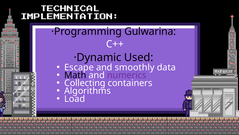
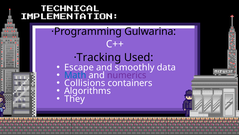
·Dynamic: ·Dynamic -> ·Tracking
Math colour: black -> blue
Collecting: Collecting -> Collisions
Load: Load -> They
